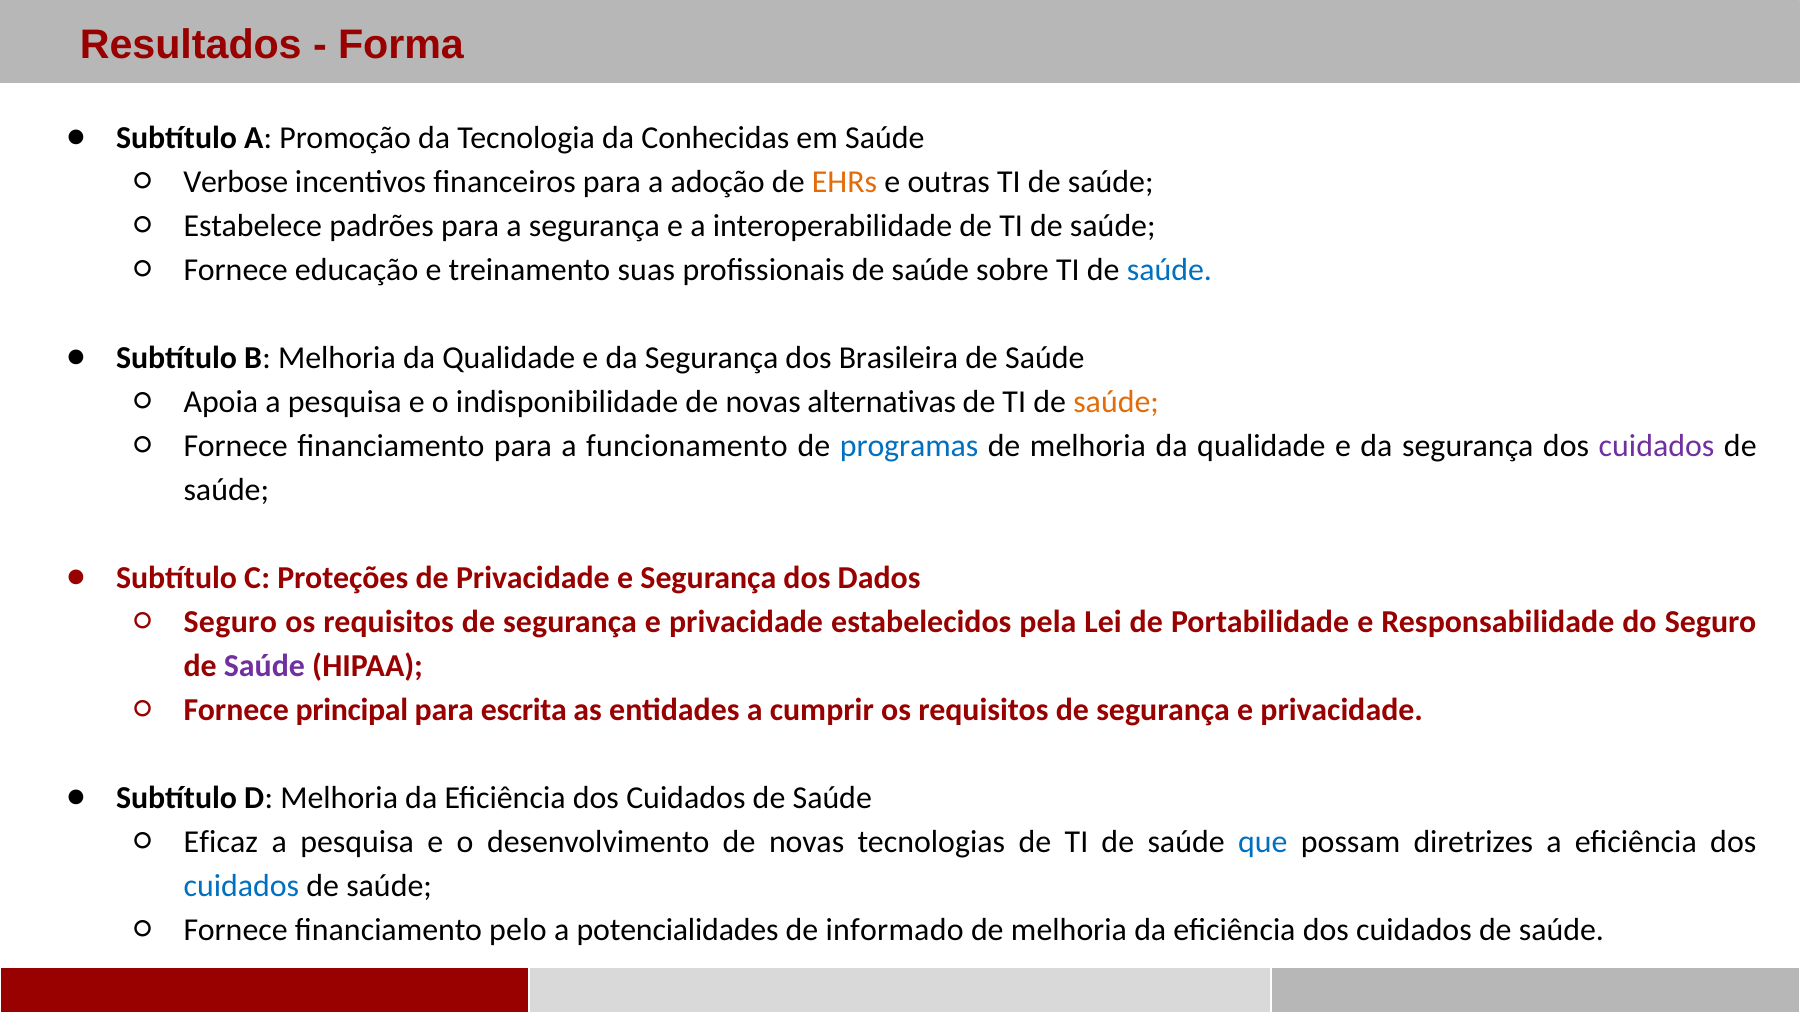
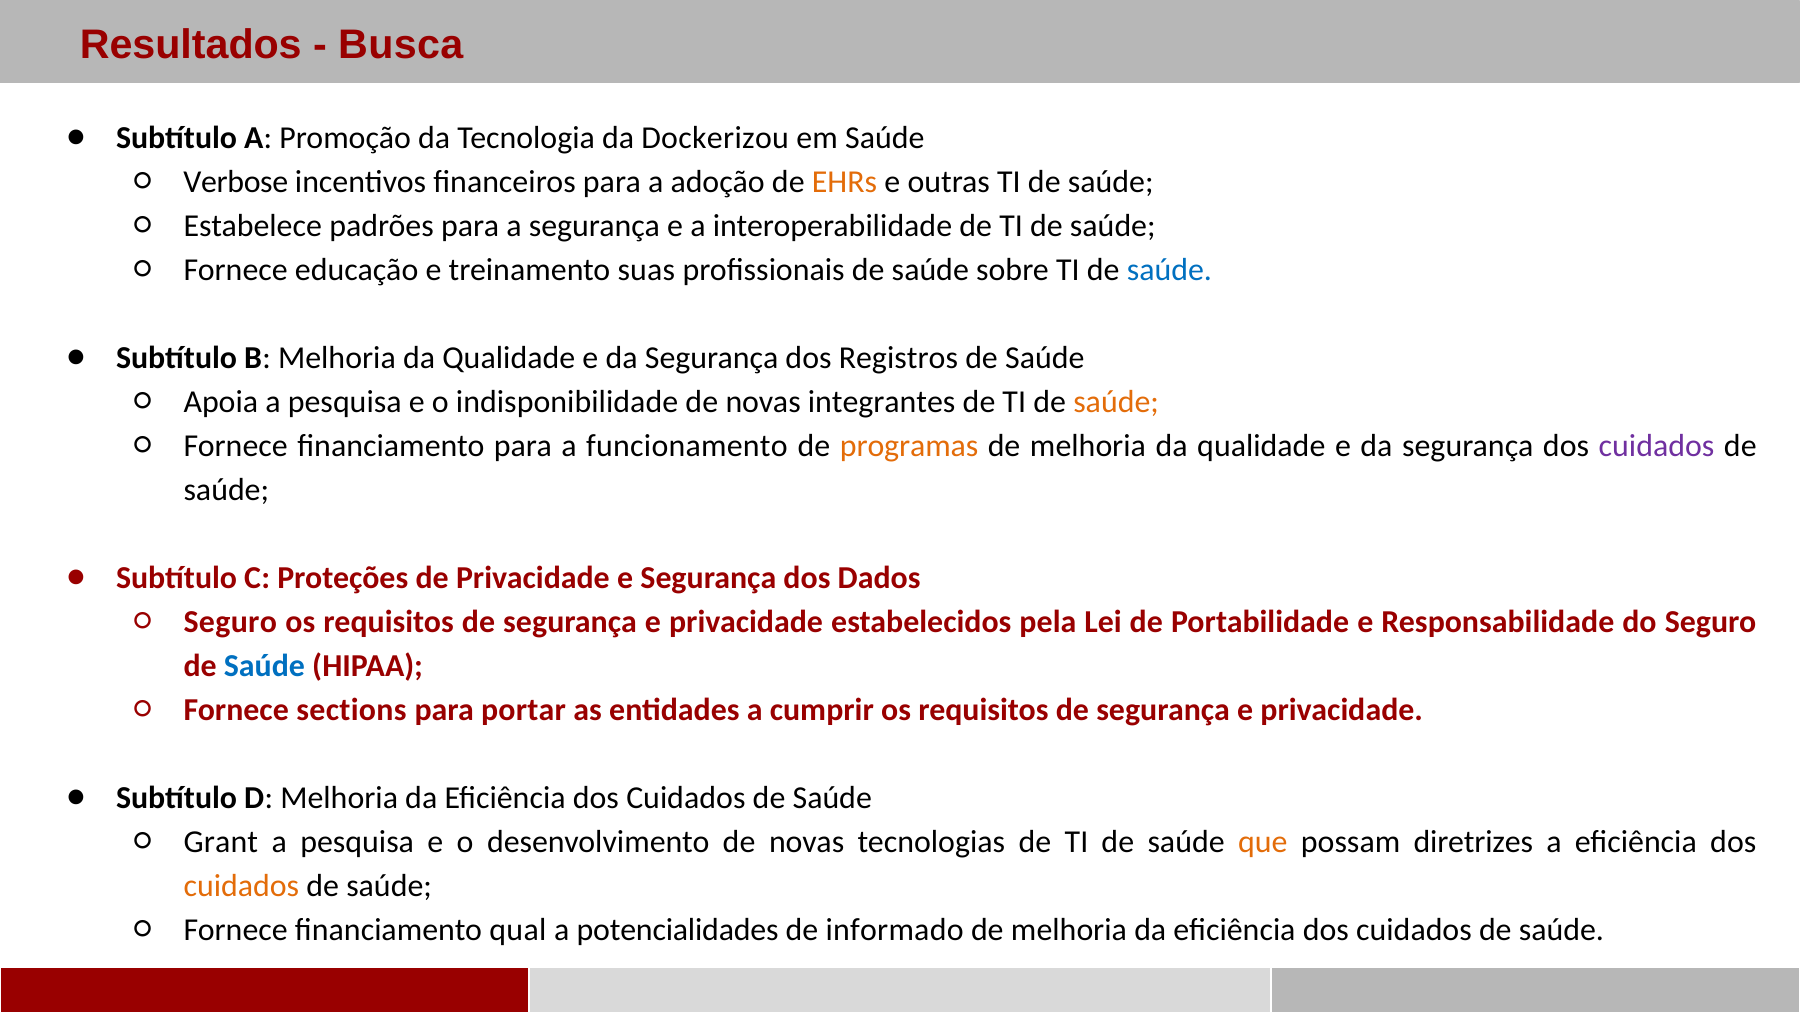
Forma: Forma -> Busca
Conhecidas: Conhecidas -> Dockerizou
Brasileira: Brasileira -> Registros
alternativas: alternativas -> integrantes
programas colour: blue -> orange
Saúde at (264, 665) colour: purple -> blue
principal: principal -> sections
escrita: escrita -> portar
Eficaz: Eficaz -> Grant
que colour: blue -> orange
cuidados at (241, 885) colour: blue -> orange
pelo: pelo -> qual
